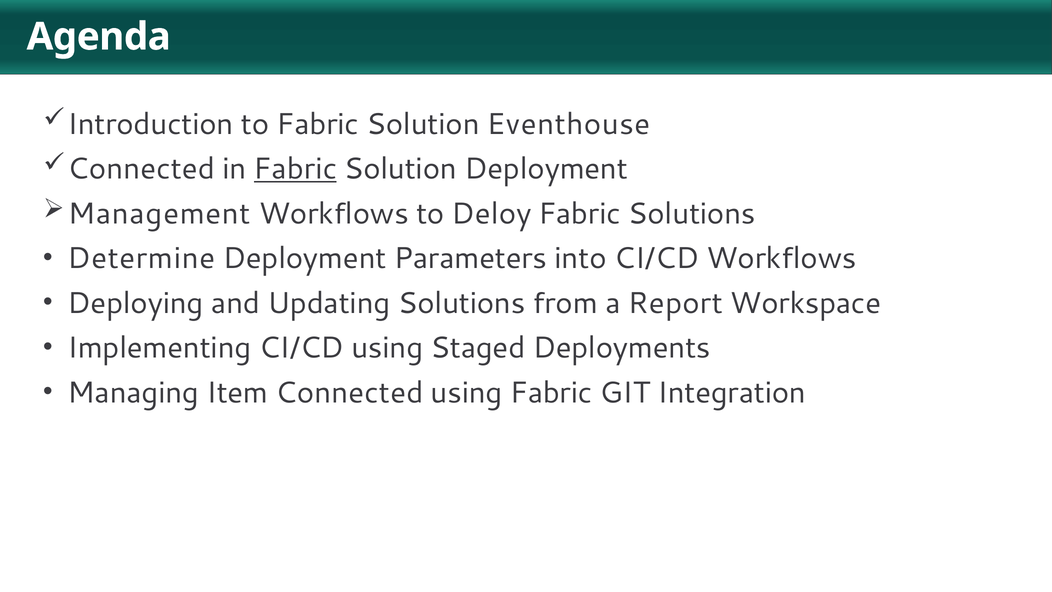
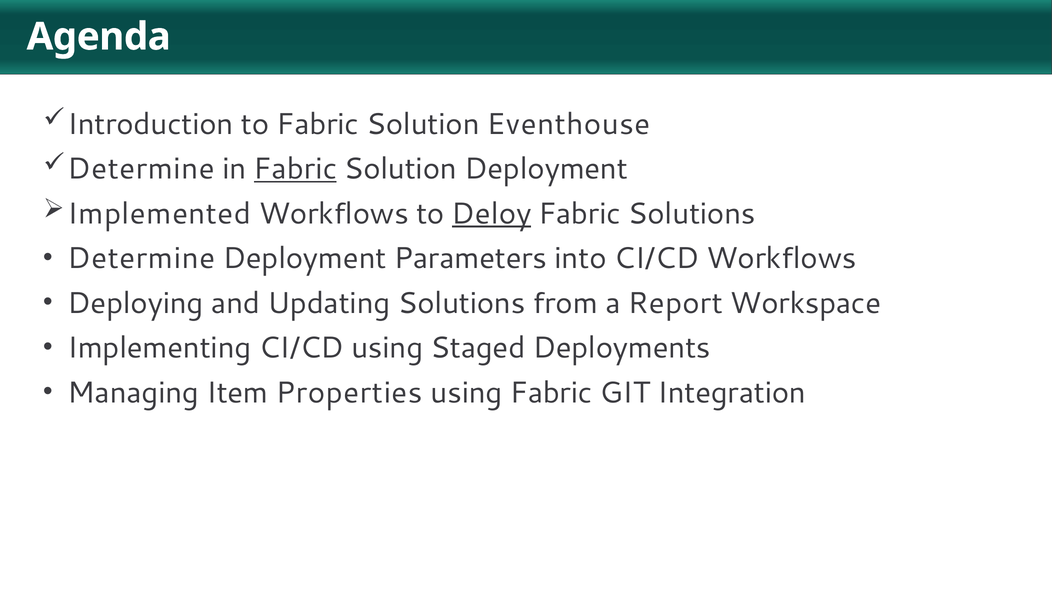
Connected at (141, 169): Connected -> Determine
Management: Management -> Implemented
Deloy underline: none -> present
Item Connected: Connected -> Properties
